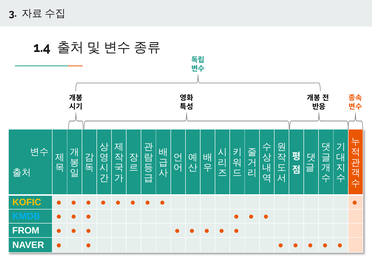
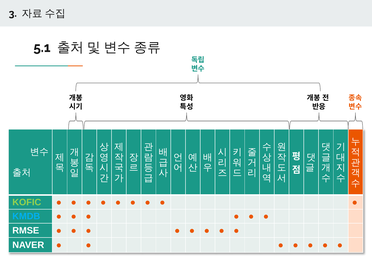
1.4: 1.4 -> 5.1
KOFIC colour: yellow -> light green
FROM: FROM -> RMSE
